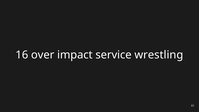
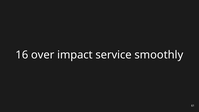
wrestling: wrestling -> smoothly
